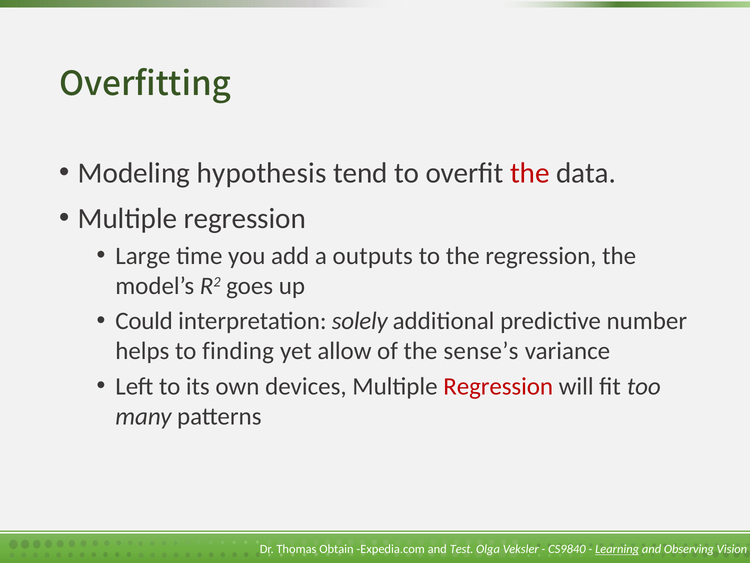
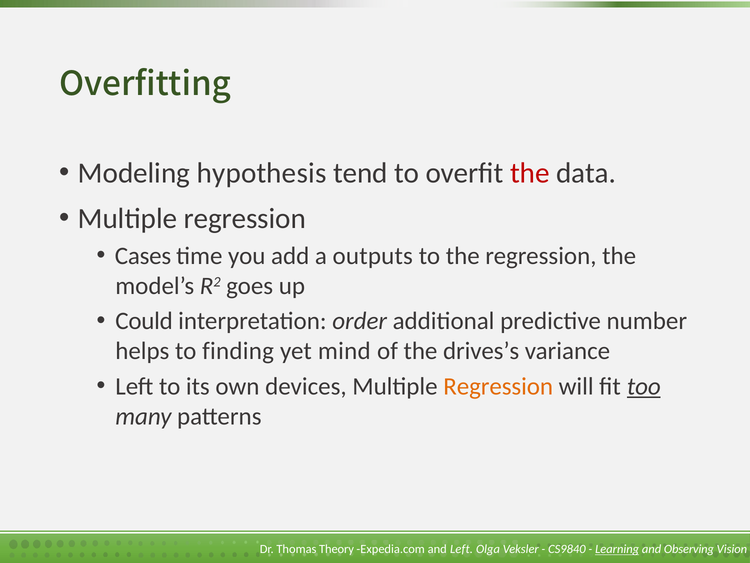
Large: Large -> Cases
solely: solely -> order
allow: allow -> mind
sense’s: sense’s -> drives’s
Regression at (498, 386) colour: red -> orange
too underline: none -> present
Obtain: Obtain -> Theory
and Test: Test -> Left
